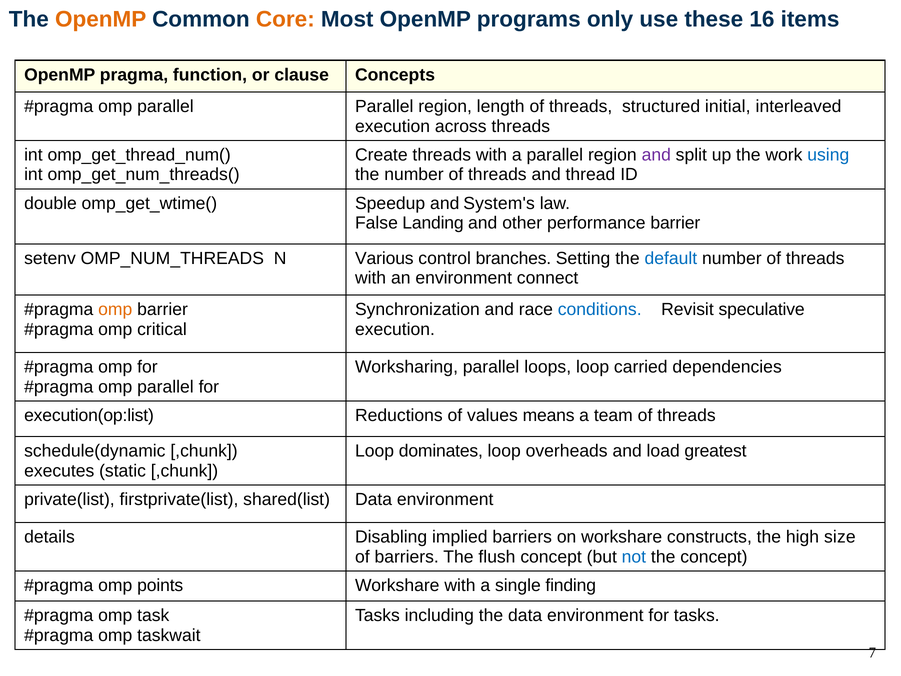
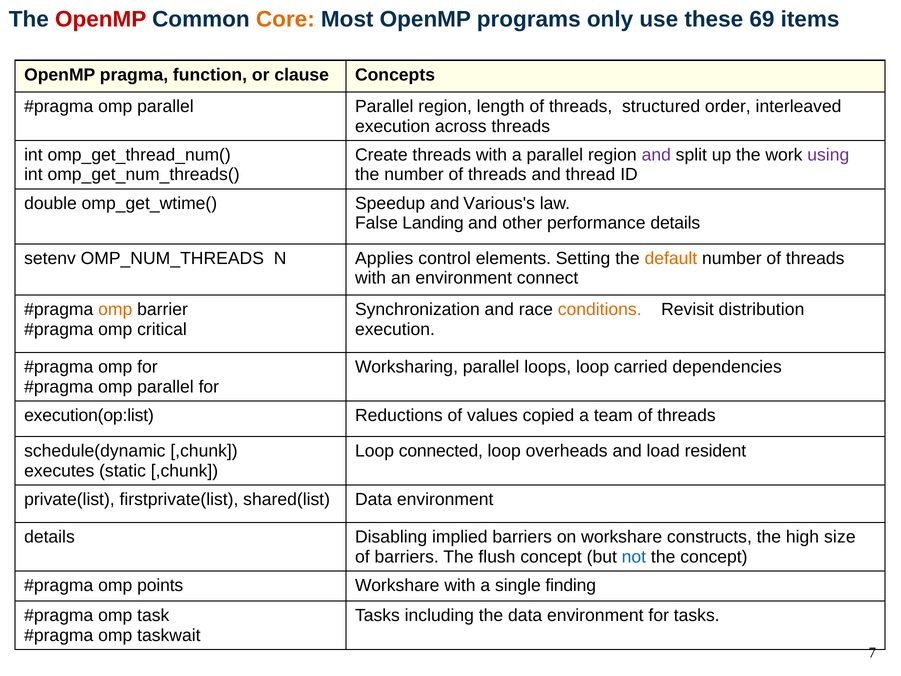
OpenMP at (101, 19) colour: orange -> red
16: 16 -> 69
initial: initial -> order
using colour: blue -> purple
System's: System's -> Various's
performance barrier: barrier -> details
Various: Various -> Applies
branches: branches -> elements
default colour: blue -> orange
conditions colour: blue -> orange
speculative: speculative -> distribution
means: means -> copied
dominates: dominates -> connected
greatest: greatest -> resident
